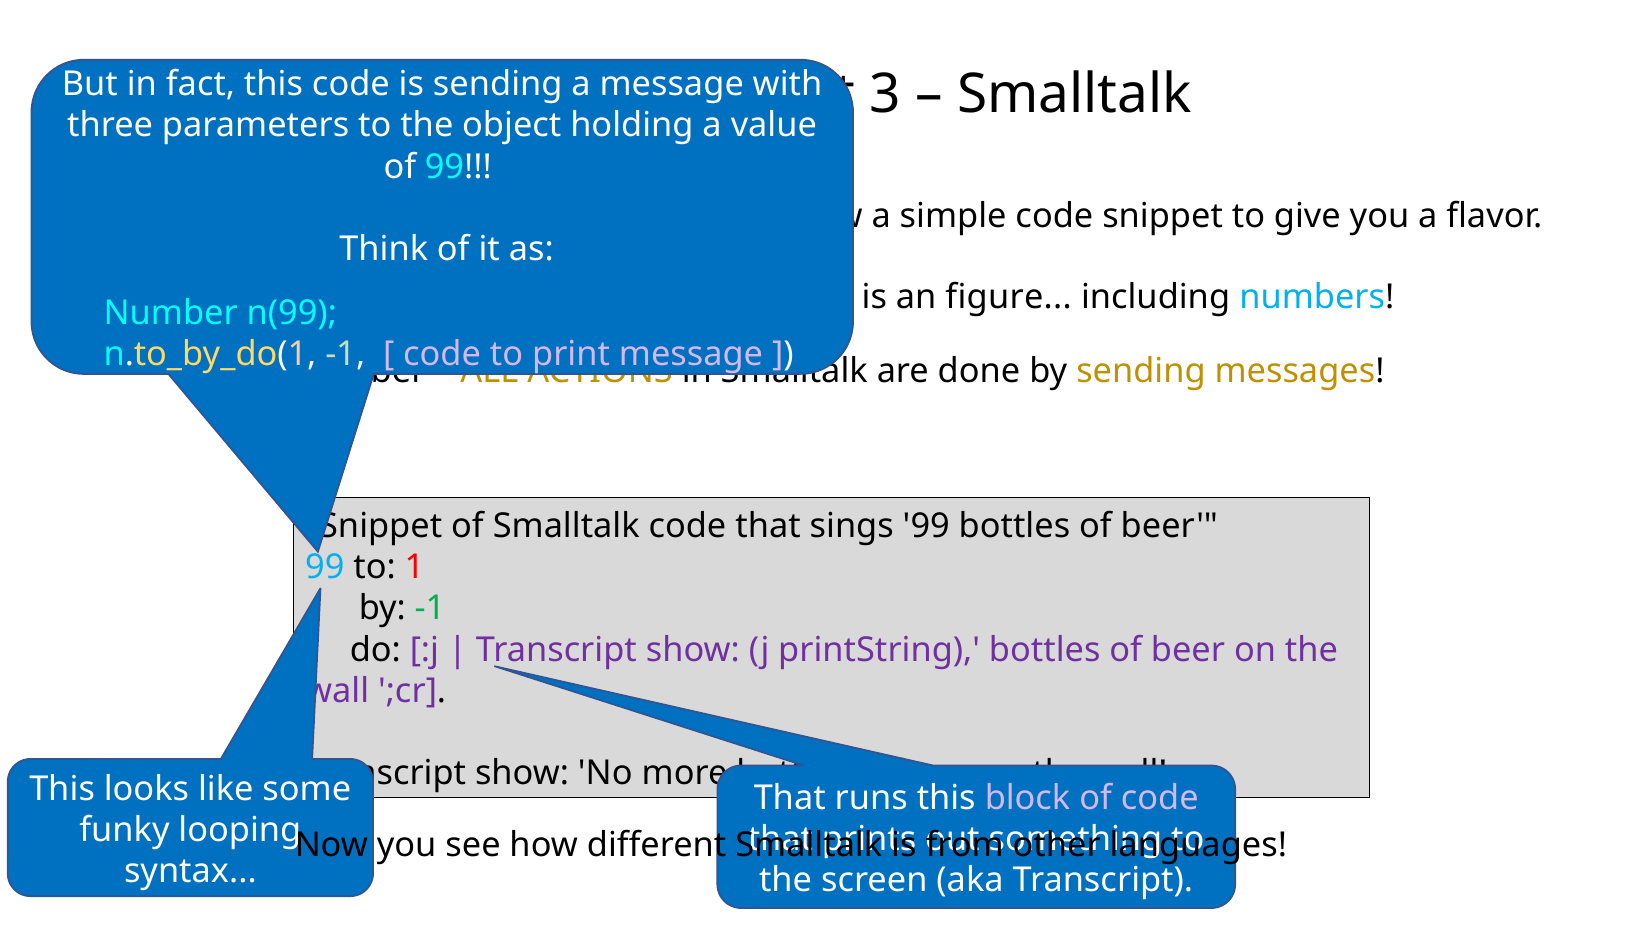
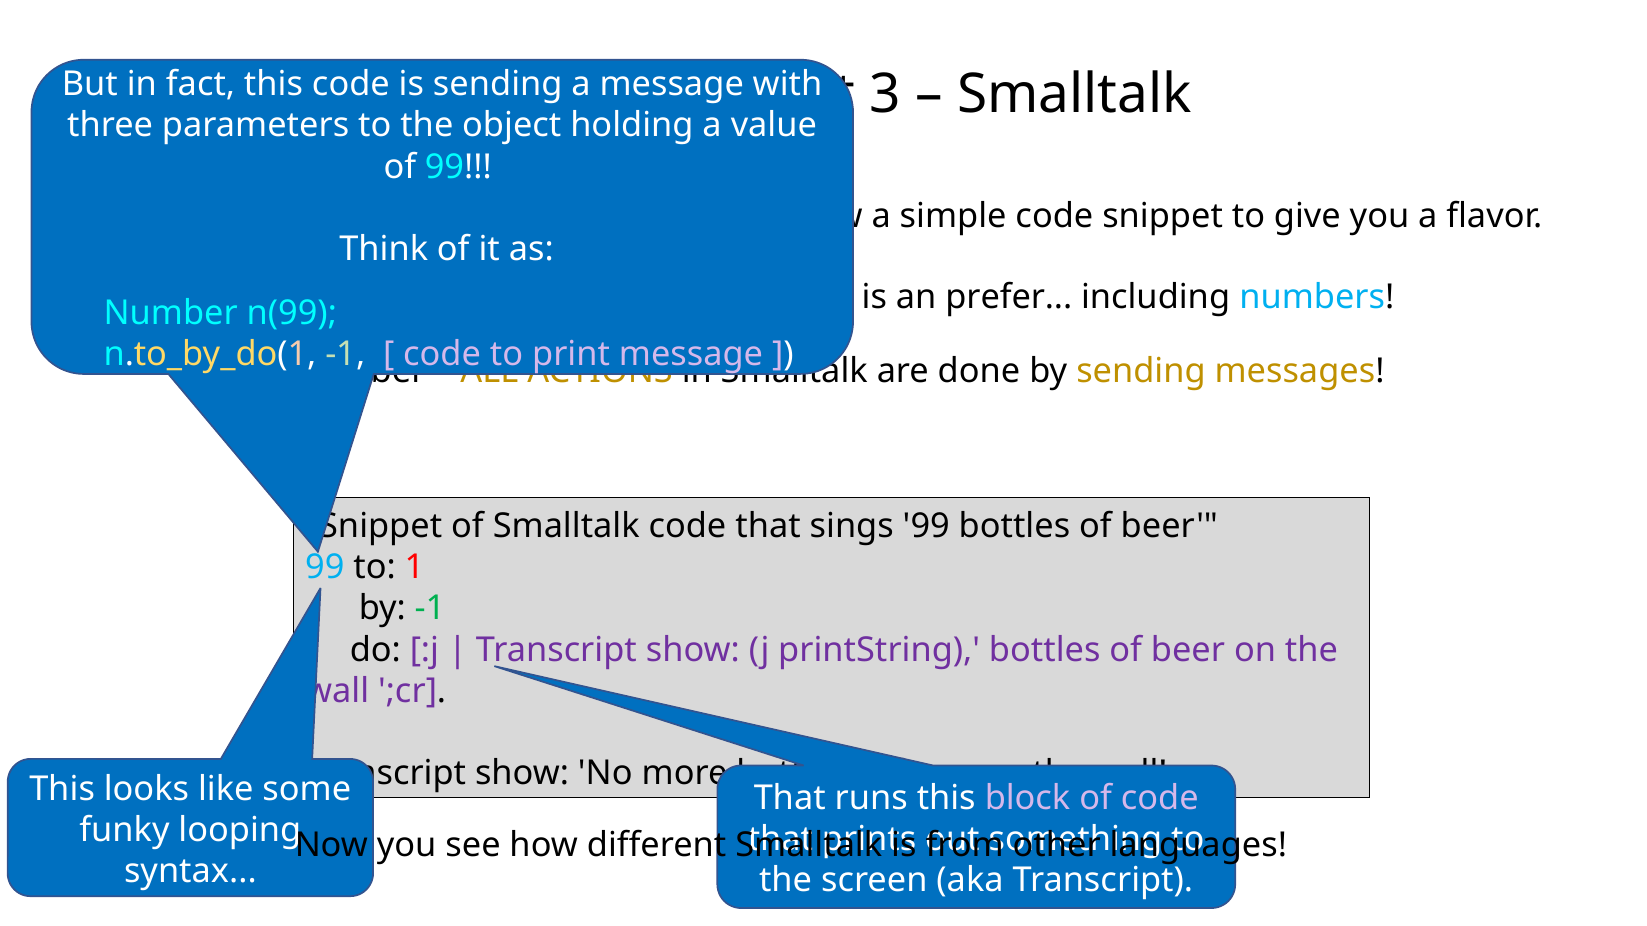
figure: figure -> prefer
